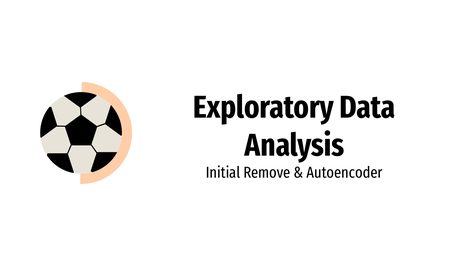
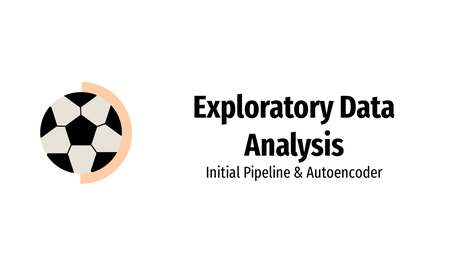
Remove: Remove -> Pipeline
